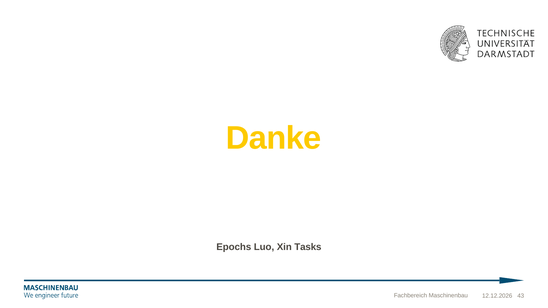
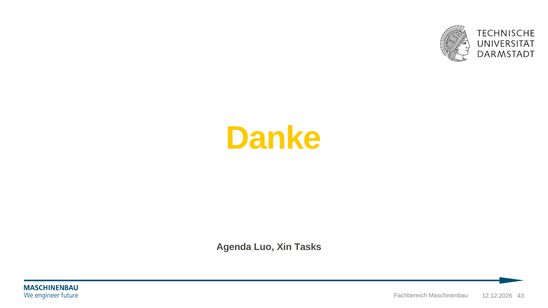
Epochs: Epochs -> Agenda
